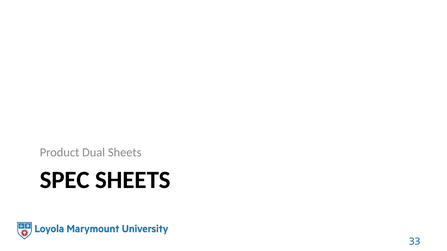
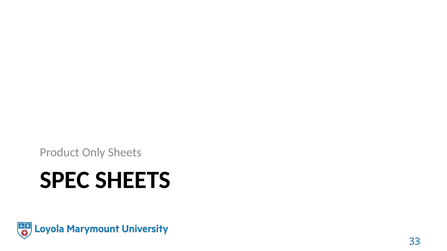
Dual: Dual -> Only
